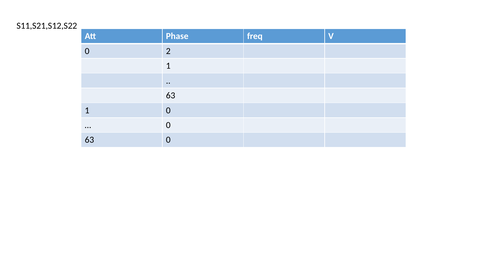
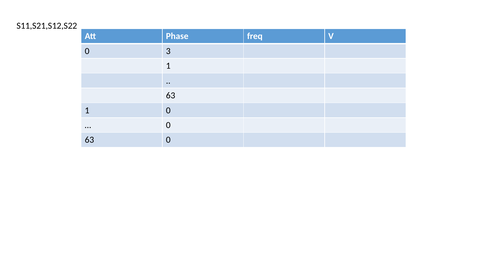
2: 2 -> 3
